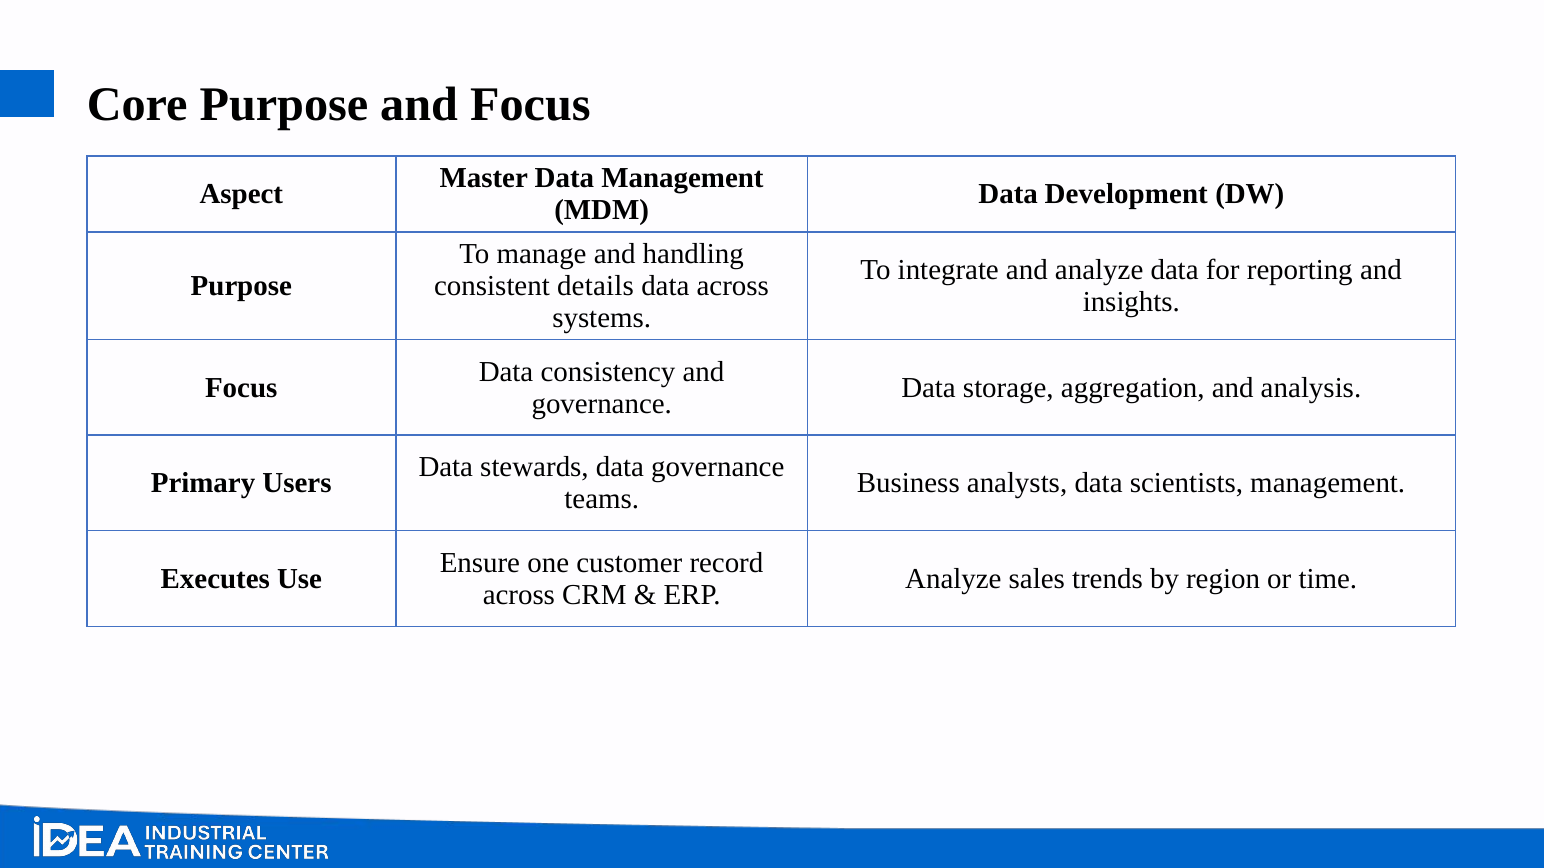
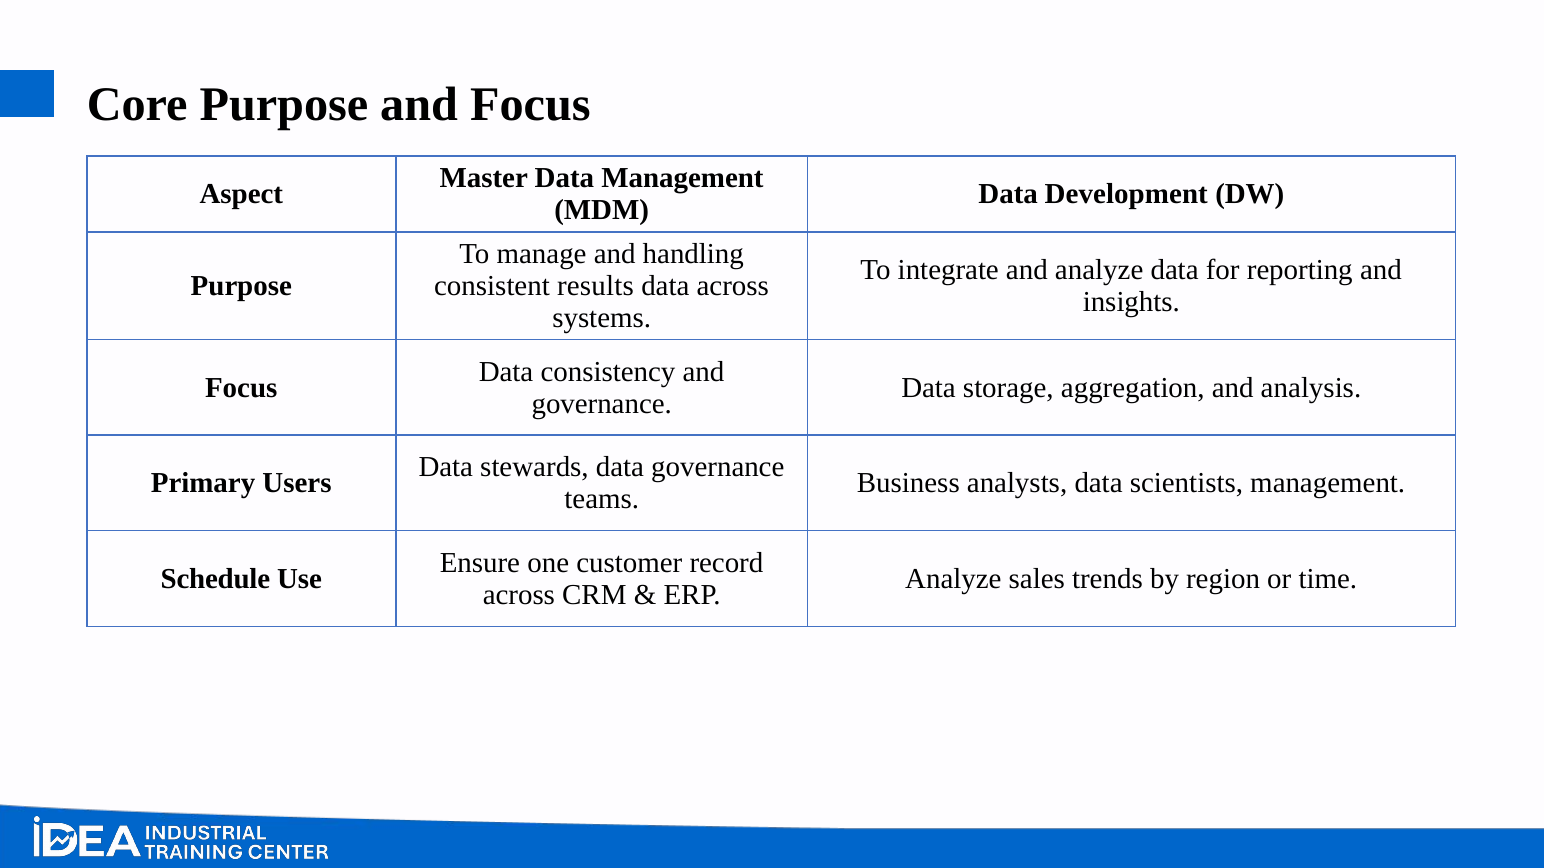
details: details -> results
Executes: Executes -> Schedule
